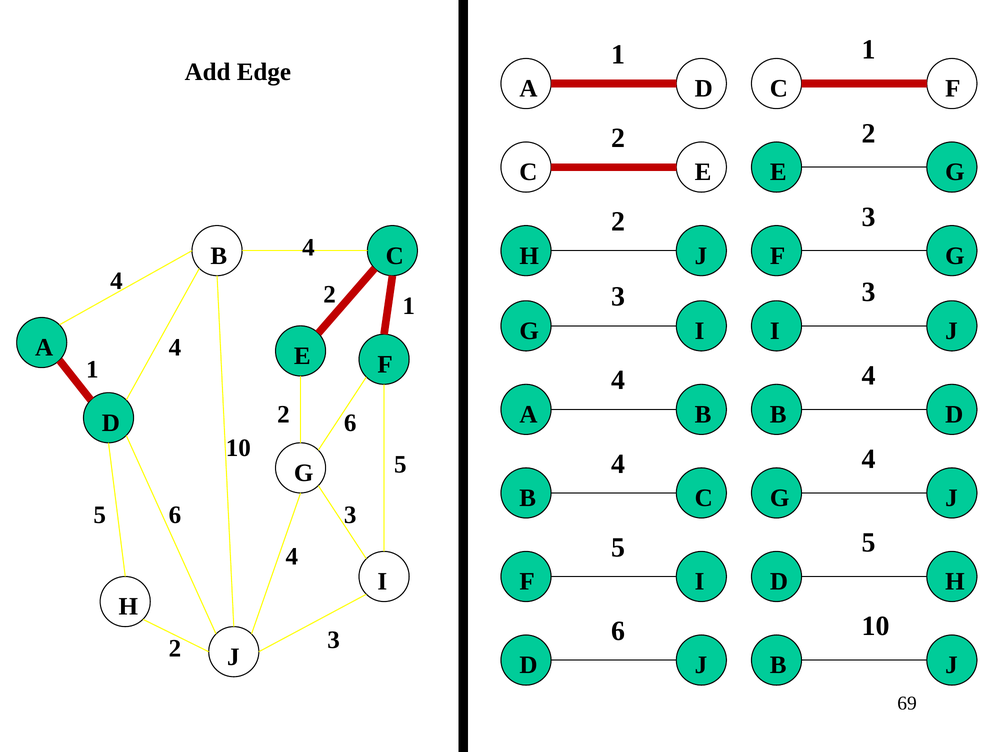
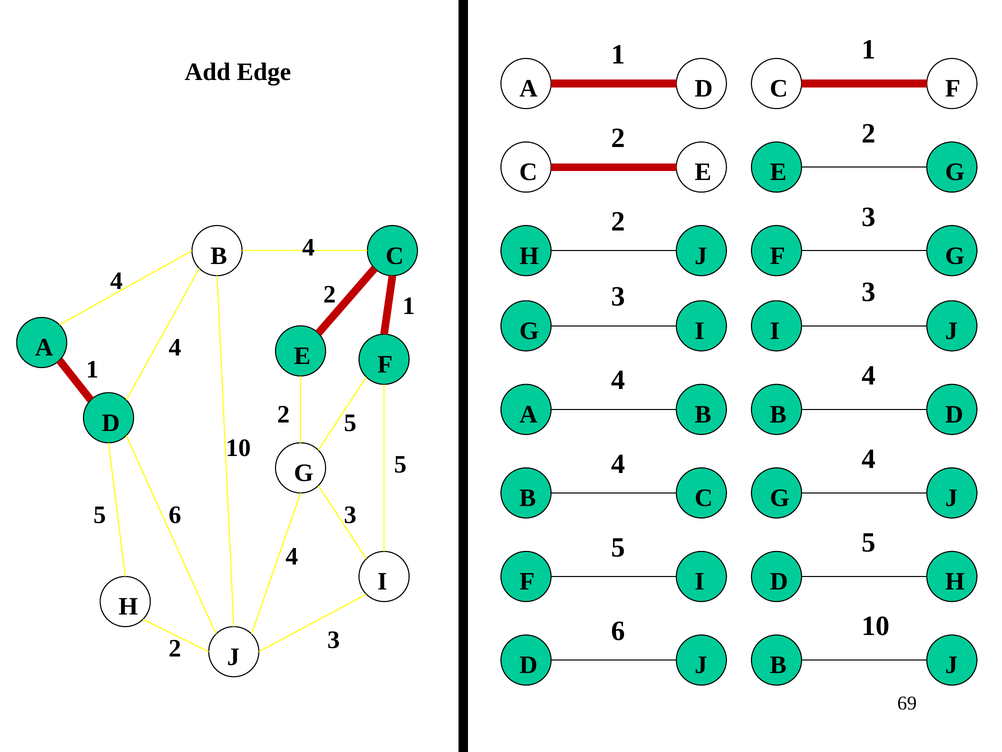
6 at (350, 423): 6 -> 5
